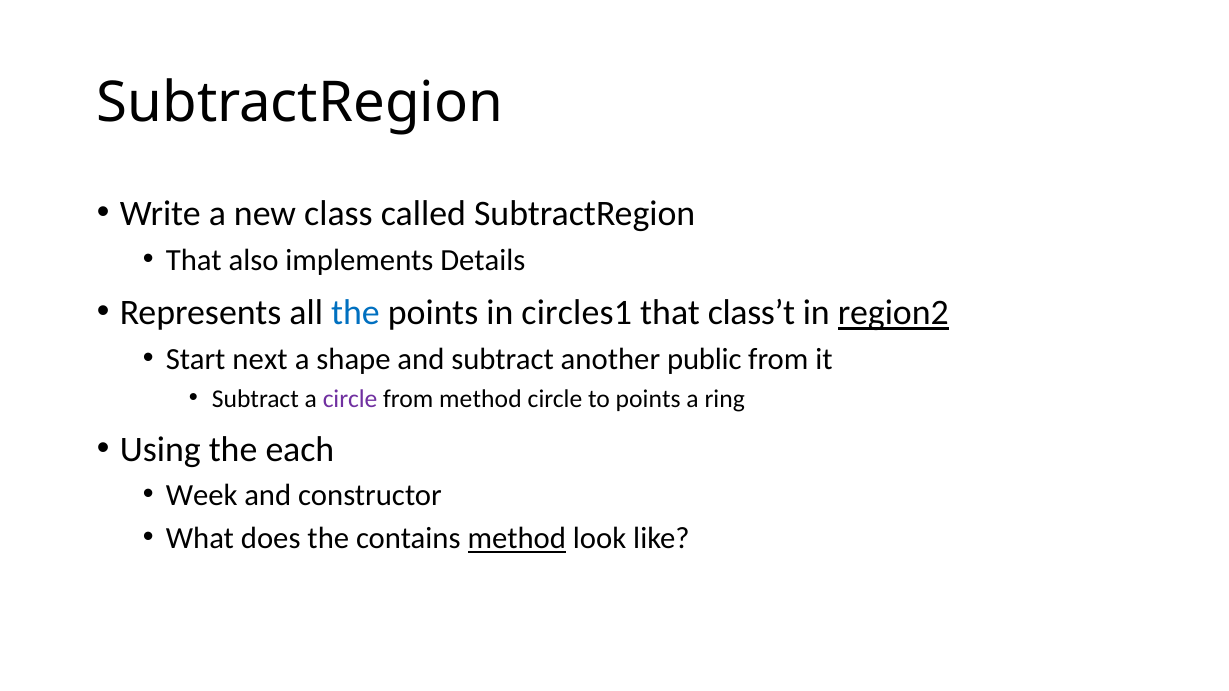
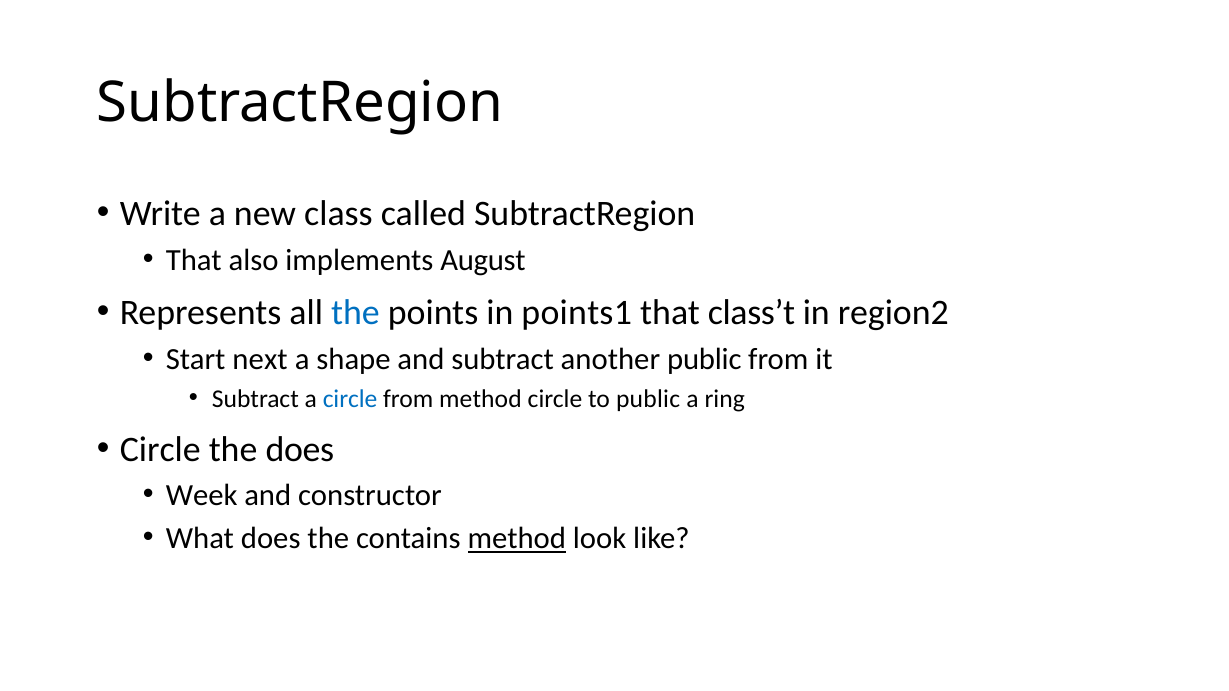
Details: Details -> August
circles1: circles1 -> points1
region2 underline: present -> none
circle at (350, 399) colour: purple -> blue
to points: points -> public
Using at (160, 449): Using -> Circle
the each: each -> does
